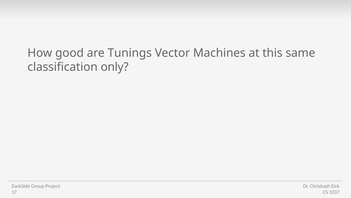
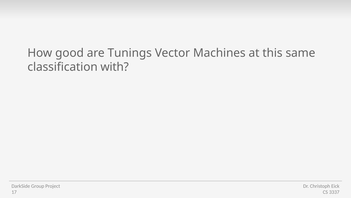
only: only -> with
